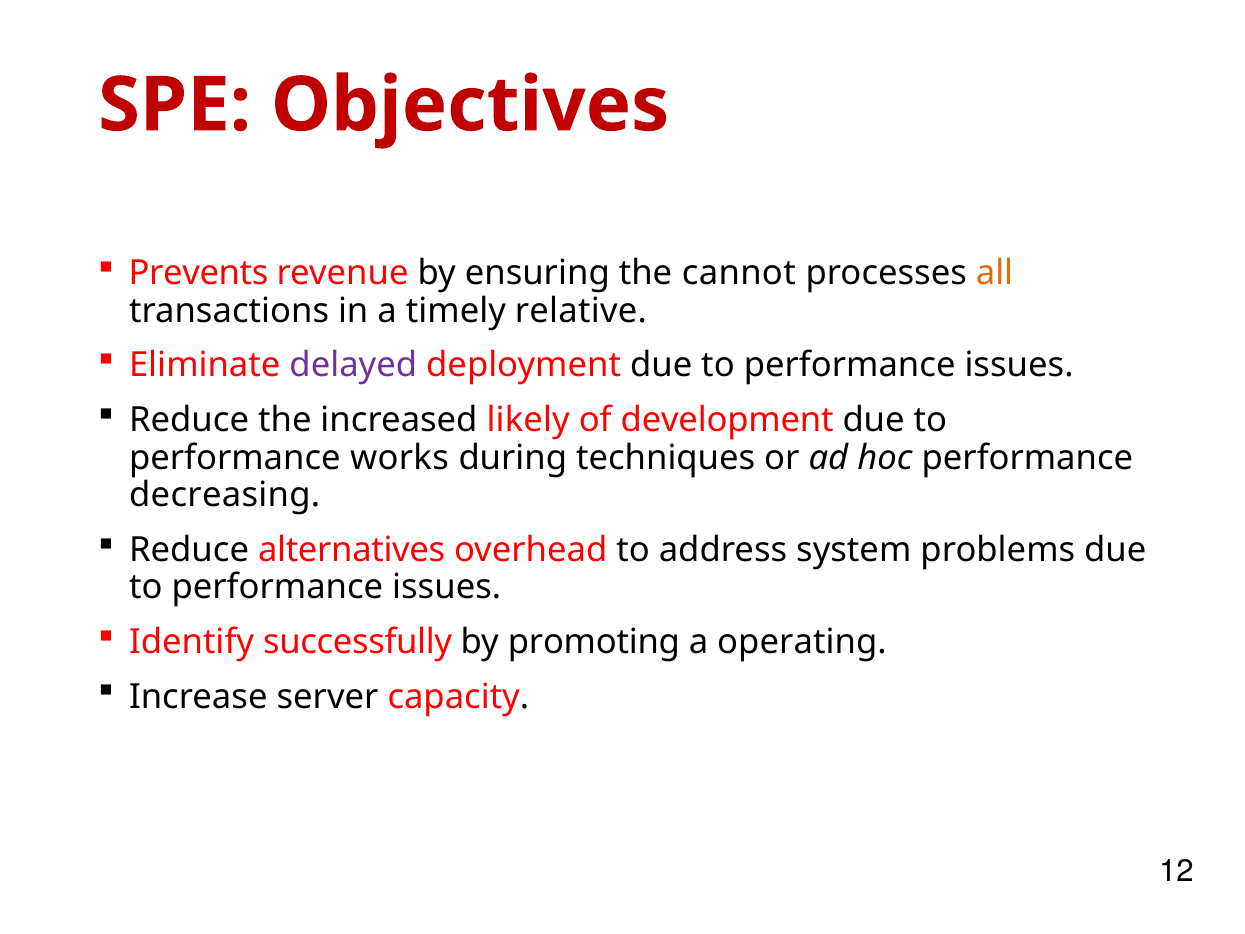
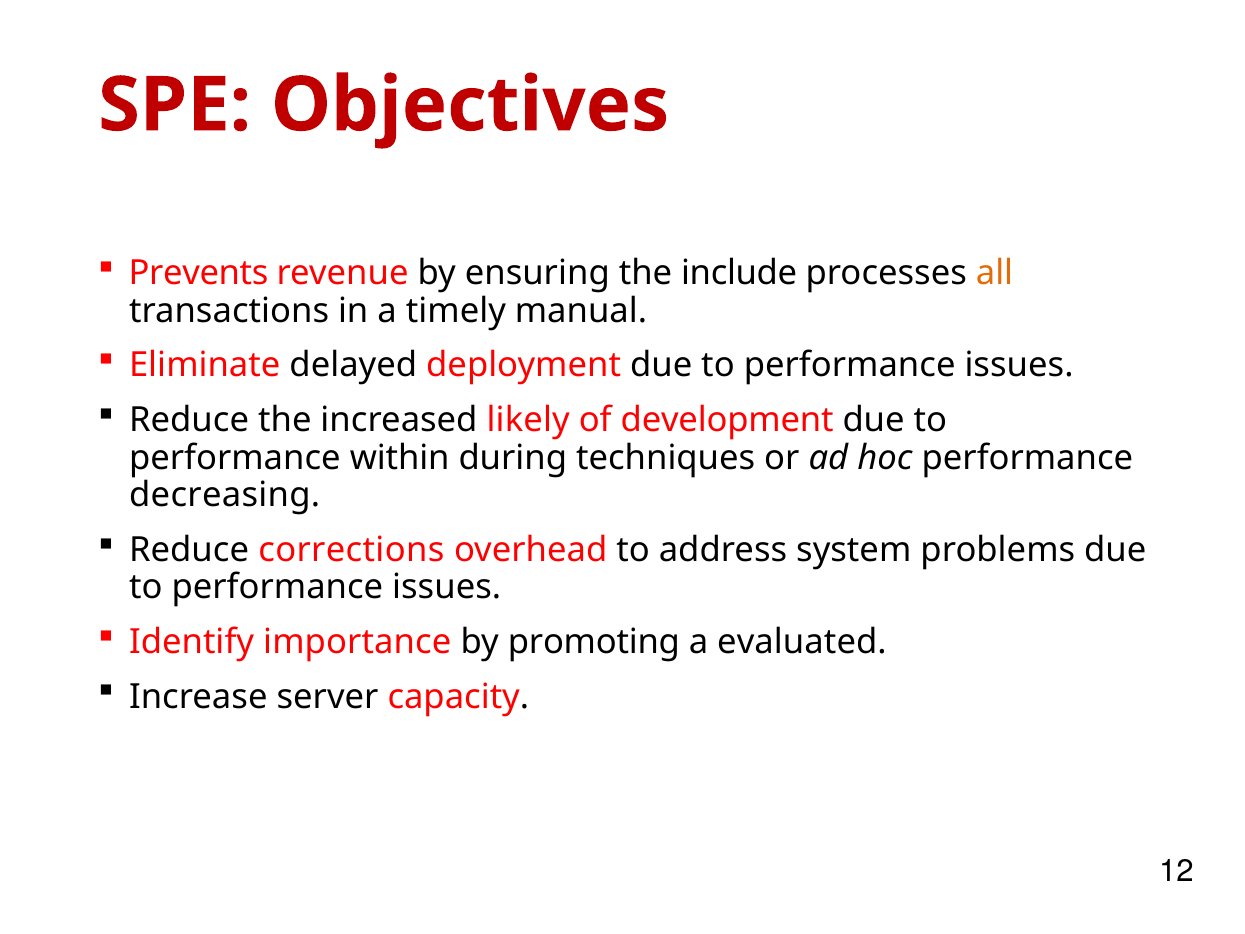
cannot: cannot -> include
relative: relative -> manual
delayed colour: purple -> black
works: works -> within
alternatives: alternatives -> corrections
successfully: successfully -> importance
operating: operating -> evaluated
